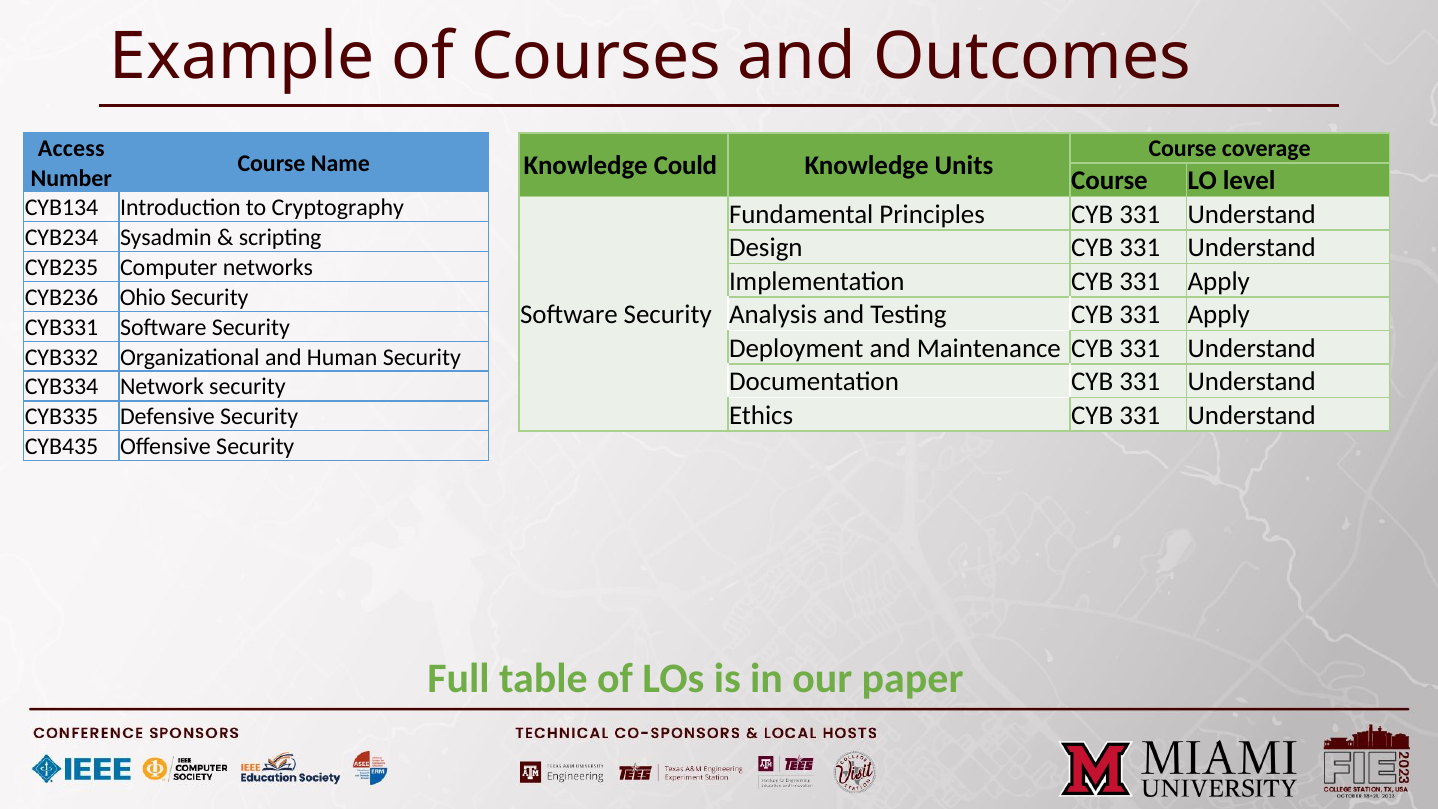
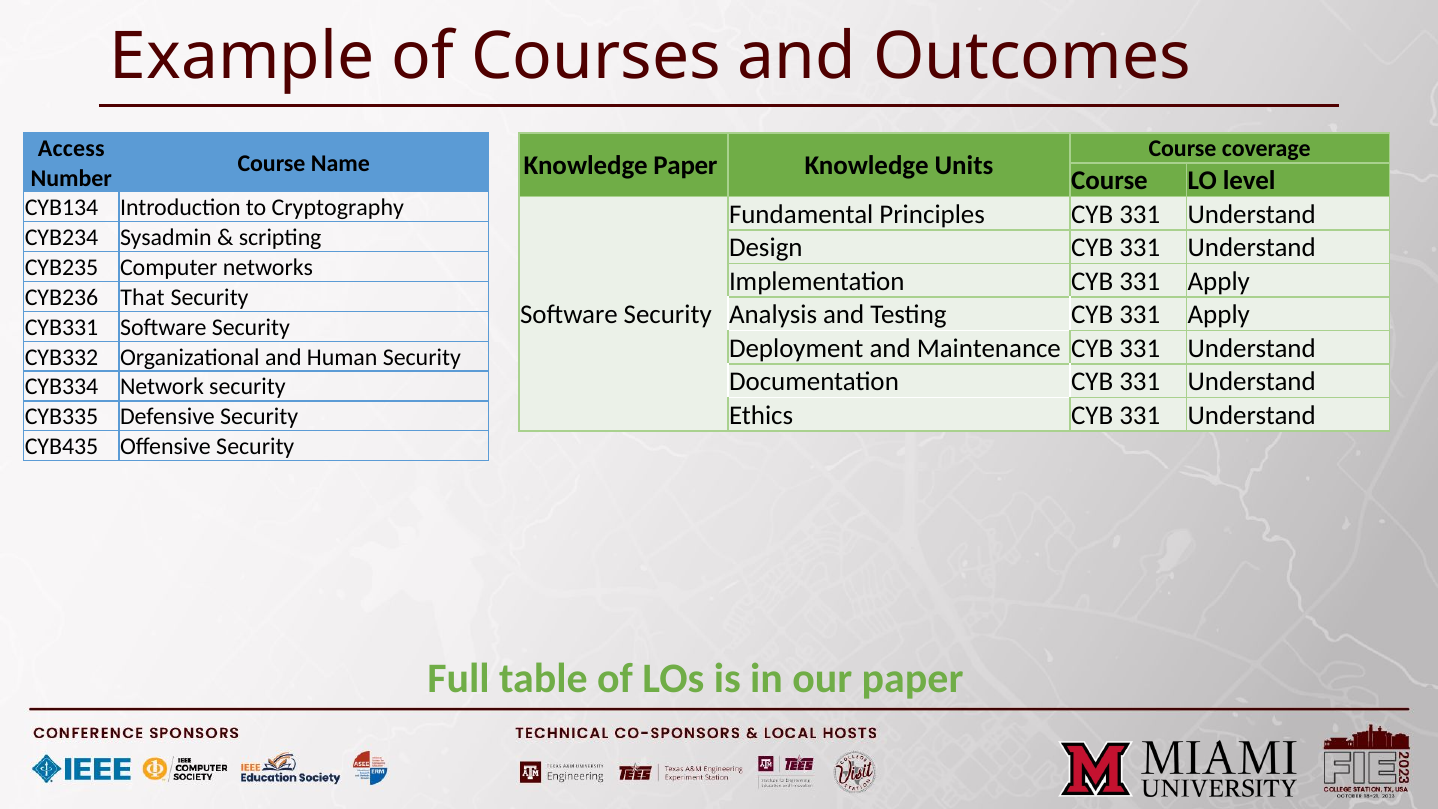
Knowledge Could: Could -> Paper
Ohio: Ohio -> That
